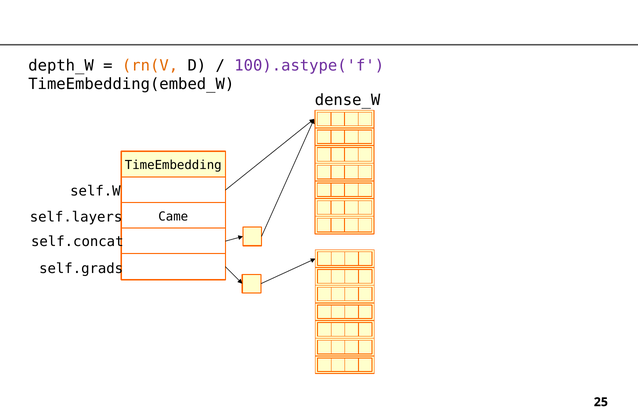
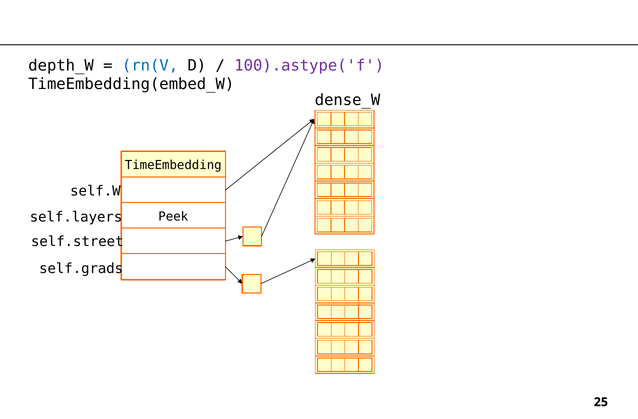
rn(V colour: orange -> blue
Came: Came -> Peek
self.concat: self.concat -> self.street
